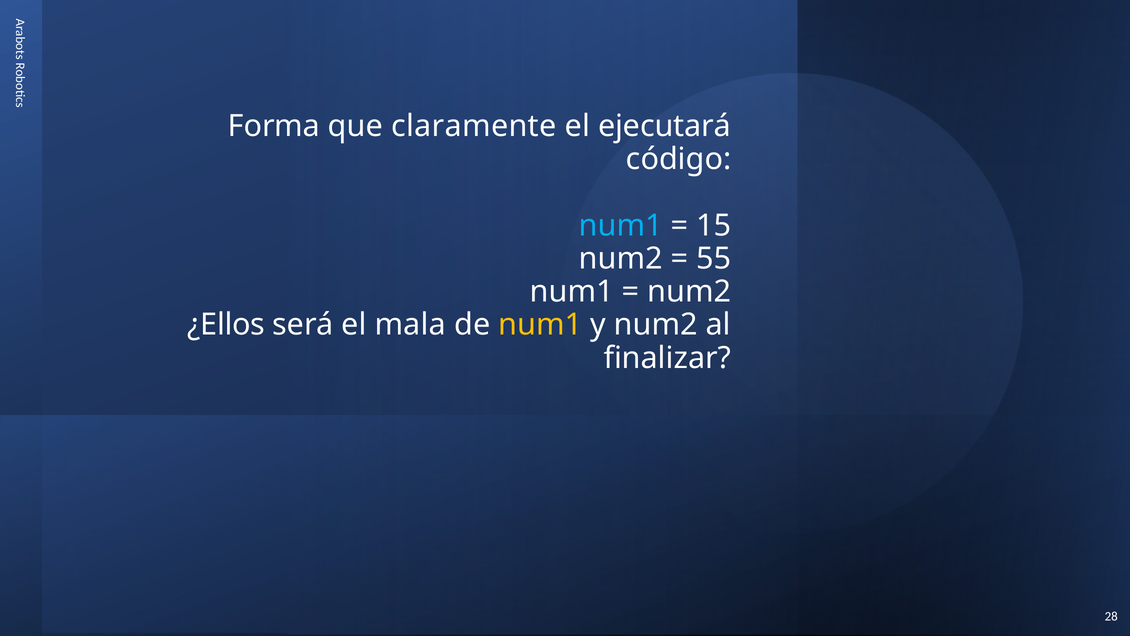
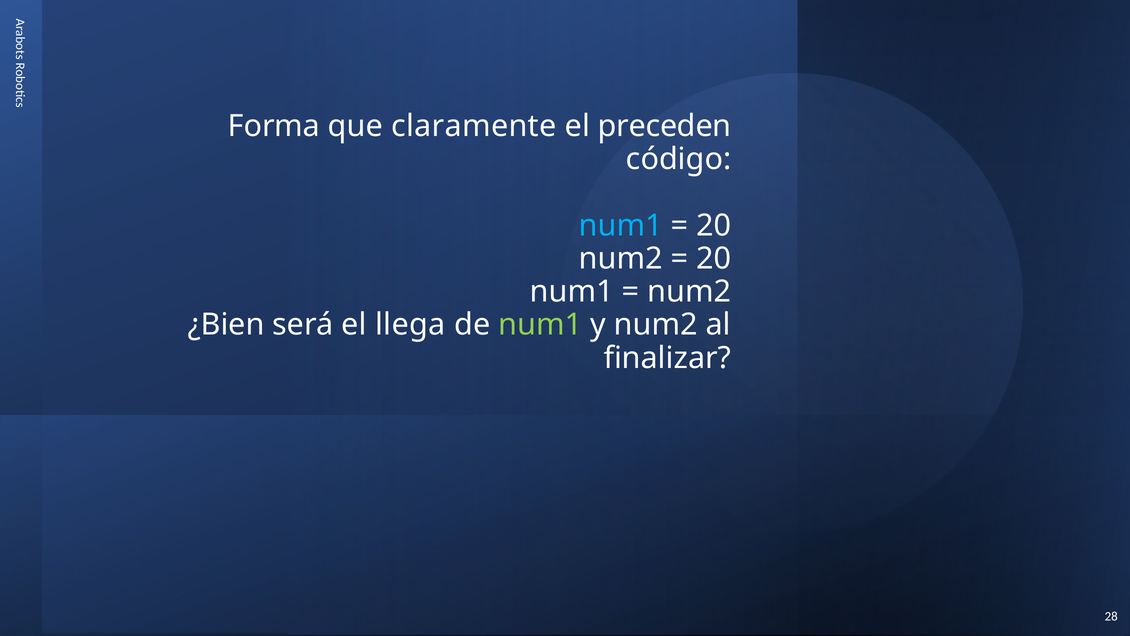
ejecutará: ejecutará -> preceden
15 at (714, 225): 15 -> 20
55 at (714, 258): 55 -> 20
¿Ellos: ¿Ellos -> ¿Bien
mala: mala -> llega
num1 at (540, 325) colour: yellow -> light green
